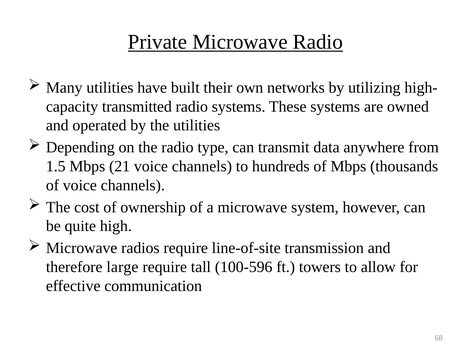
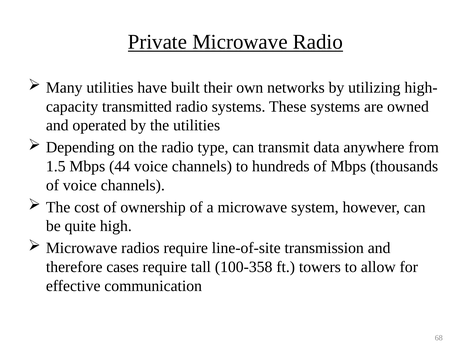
21: 21 -> 44
large: large -> cases
100-596: 100-596 -> 100-358
